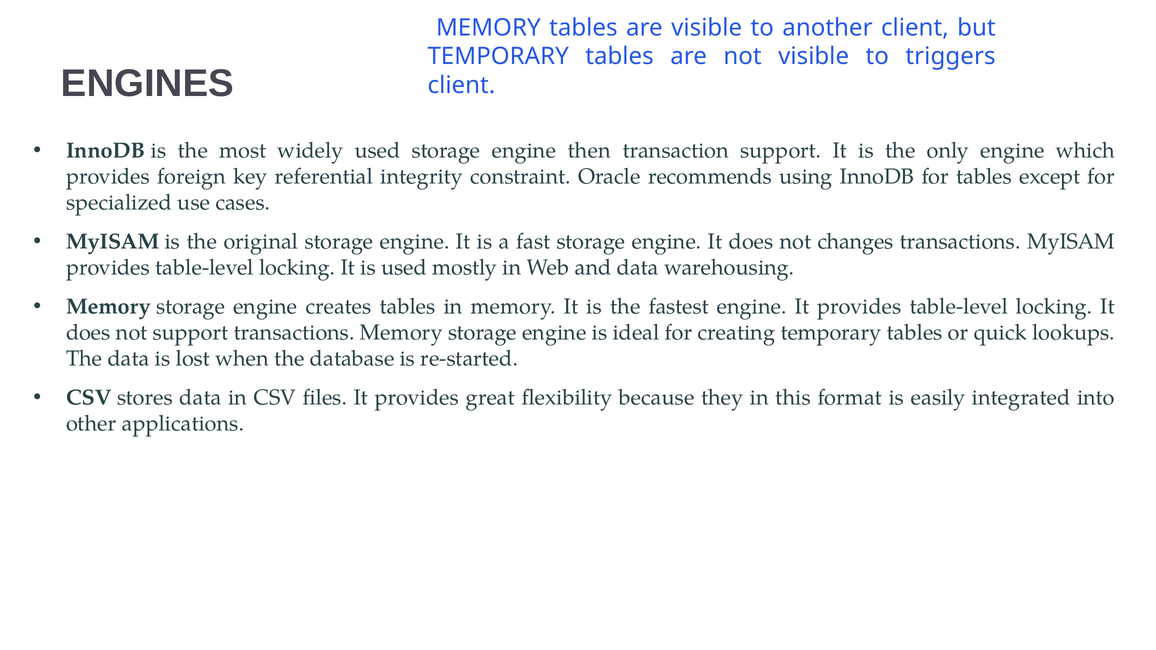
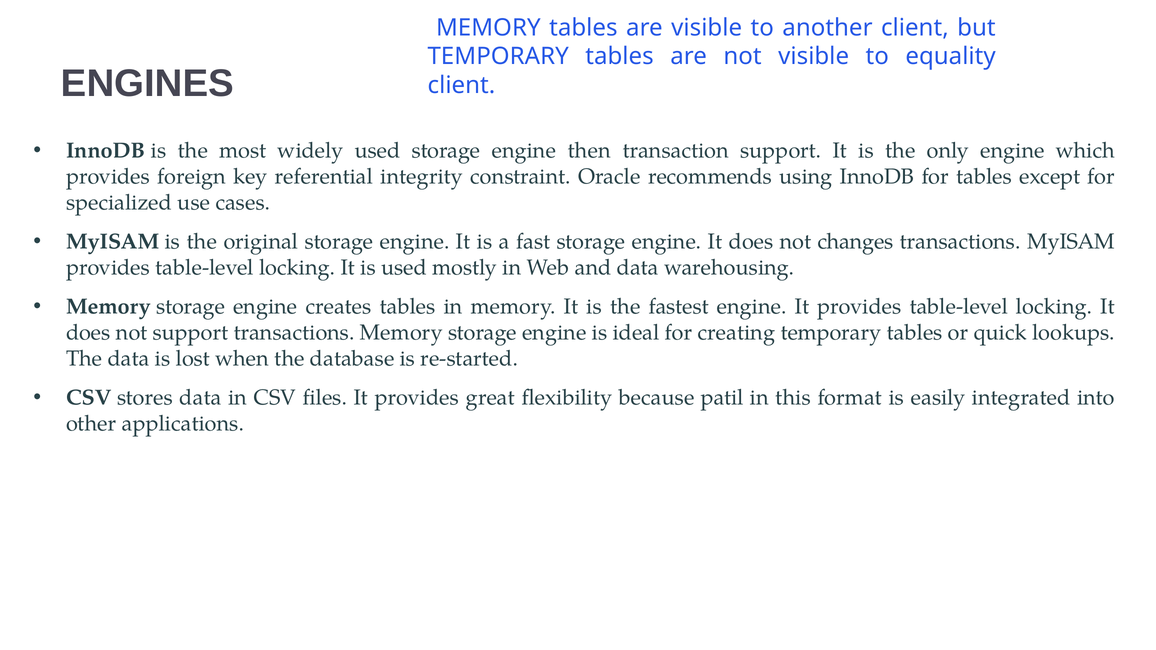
triggers: triggers -> equality
they: they -> patil
